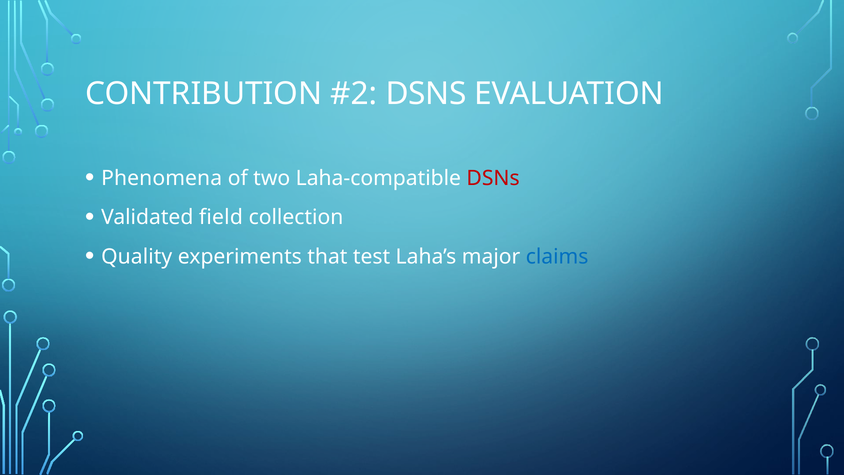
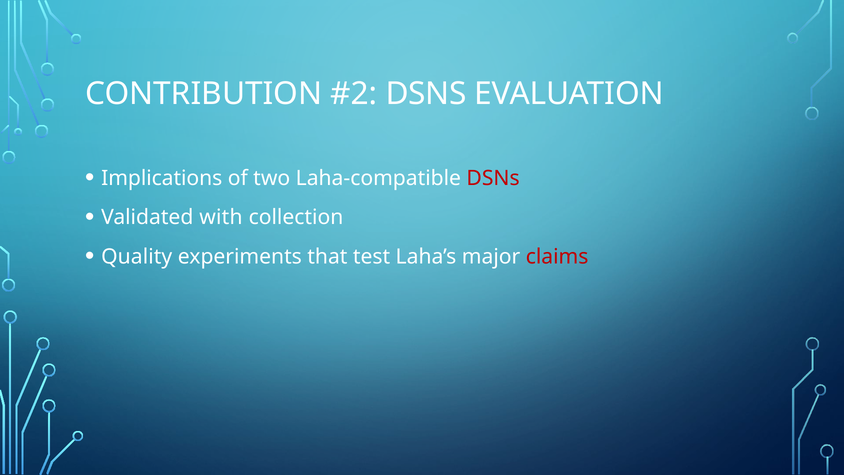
Phenomena: Phenomena -> Implications
field: field -> with
claims colour: blue -> red
